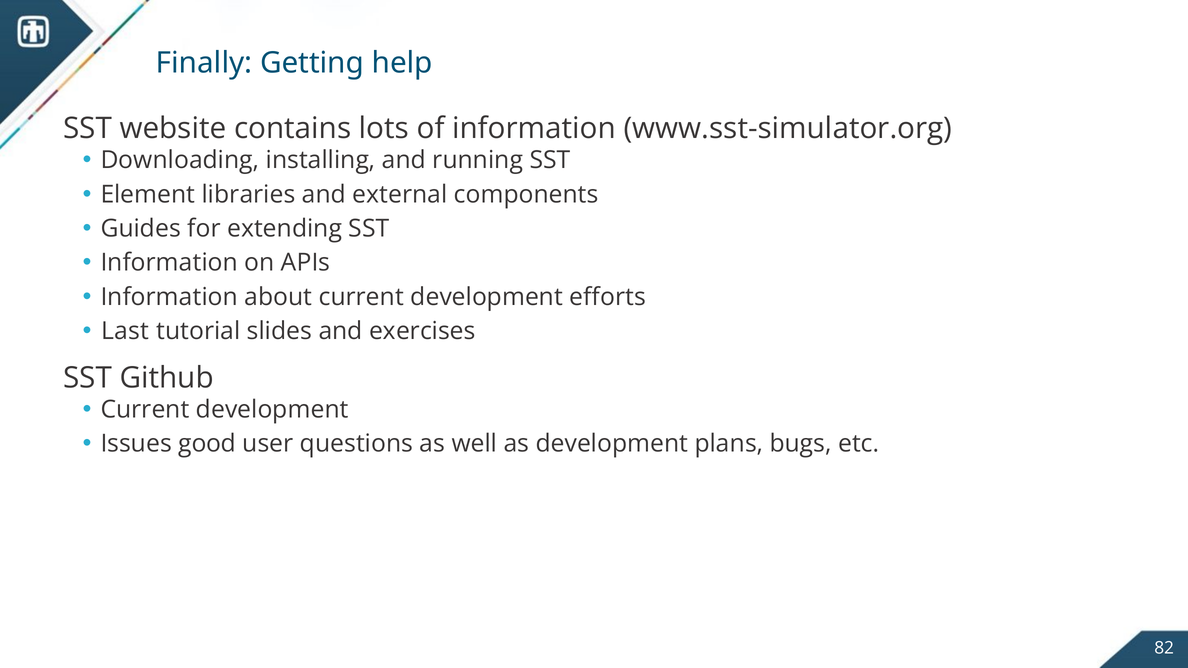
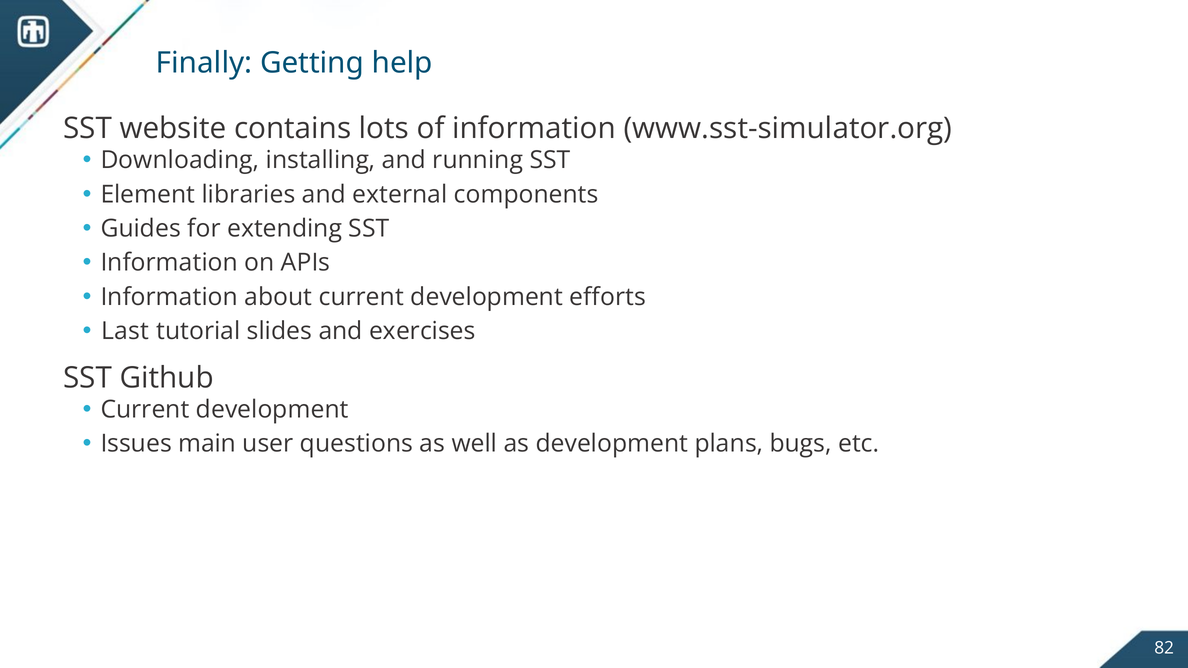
good: good -> main
